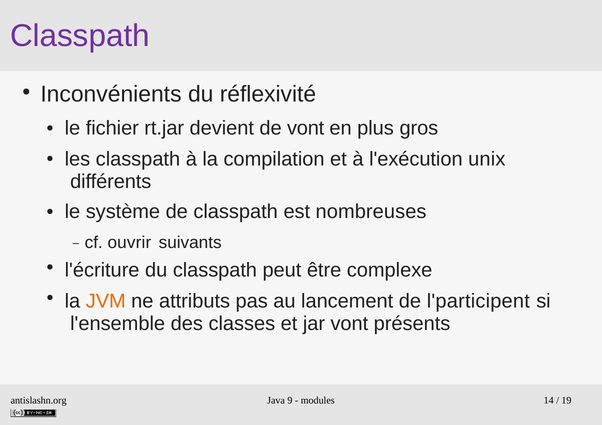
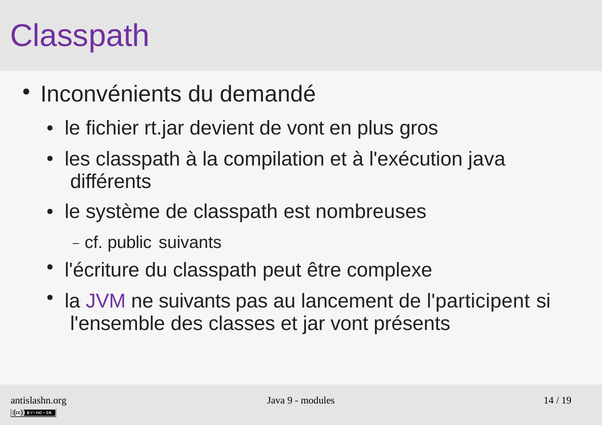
réflexivité: réflexivité -> demandé
l'exécution unix: unix -> java
ouvrir: ouvrir -> public
JVM colour: orange -> purple
ne attributs: attributs -> suivants
